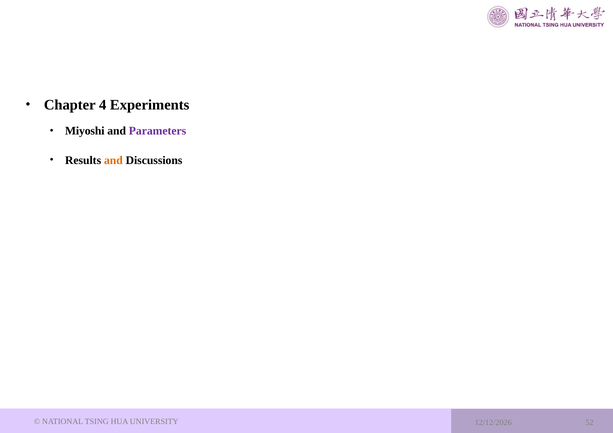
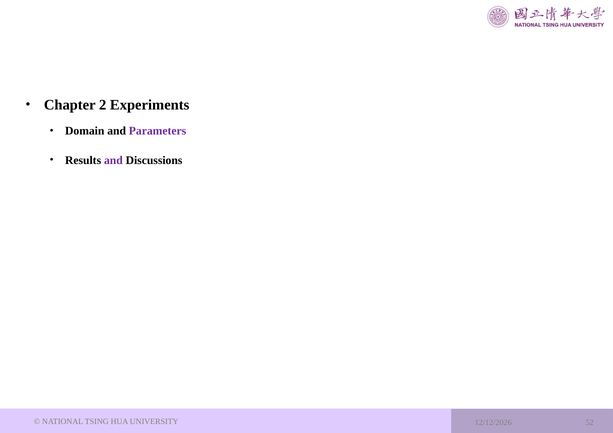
4: 4 -> 2
Miyoshi: Miyoshi -> Domain
and at (113, 160) colour: orange -> purple
